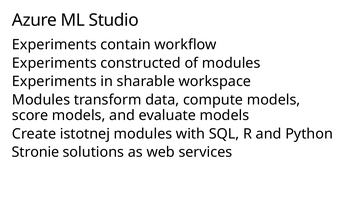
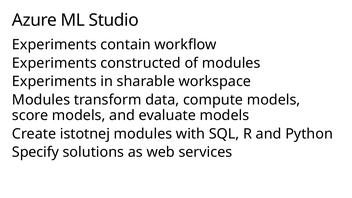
Stronie: Stronie -> Specify
